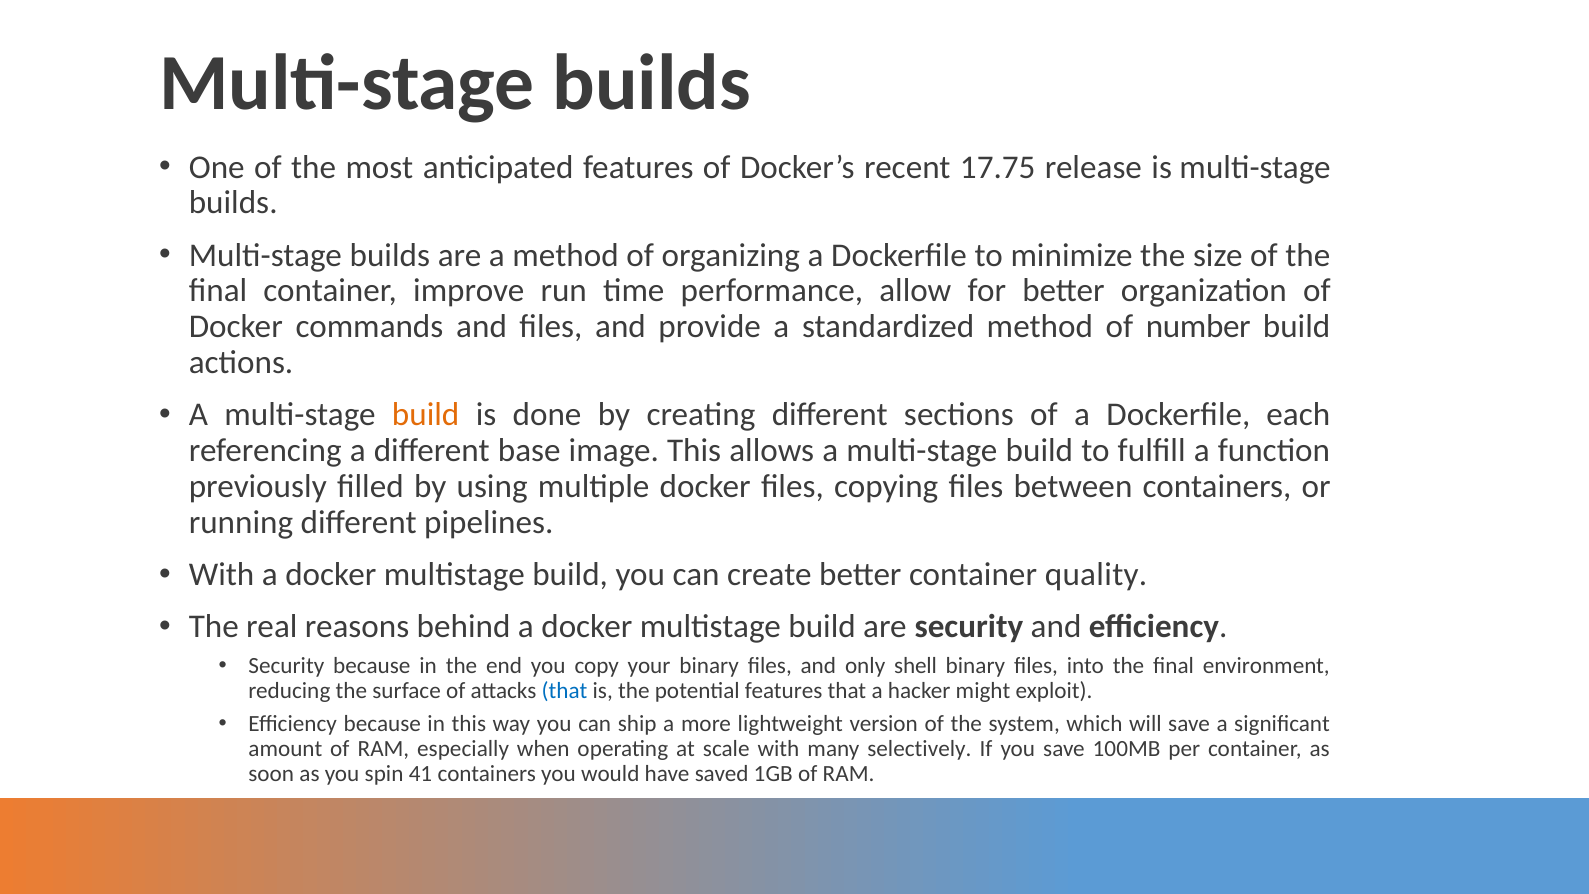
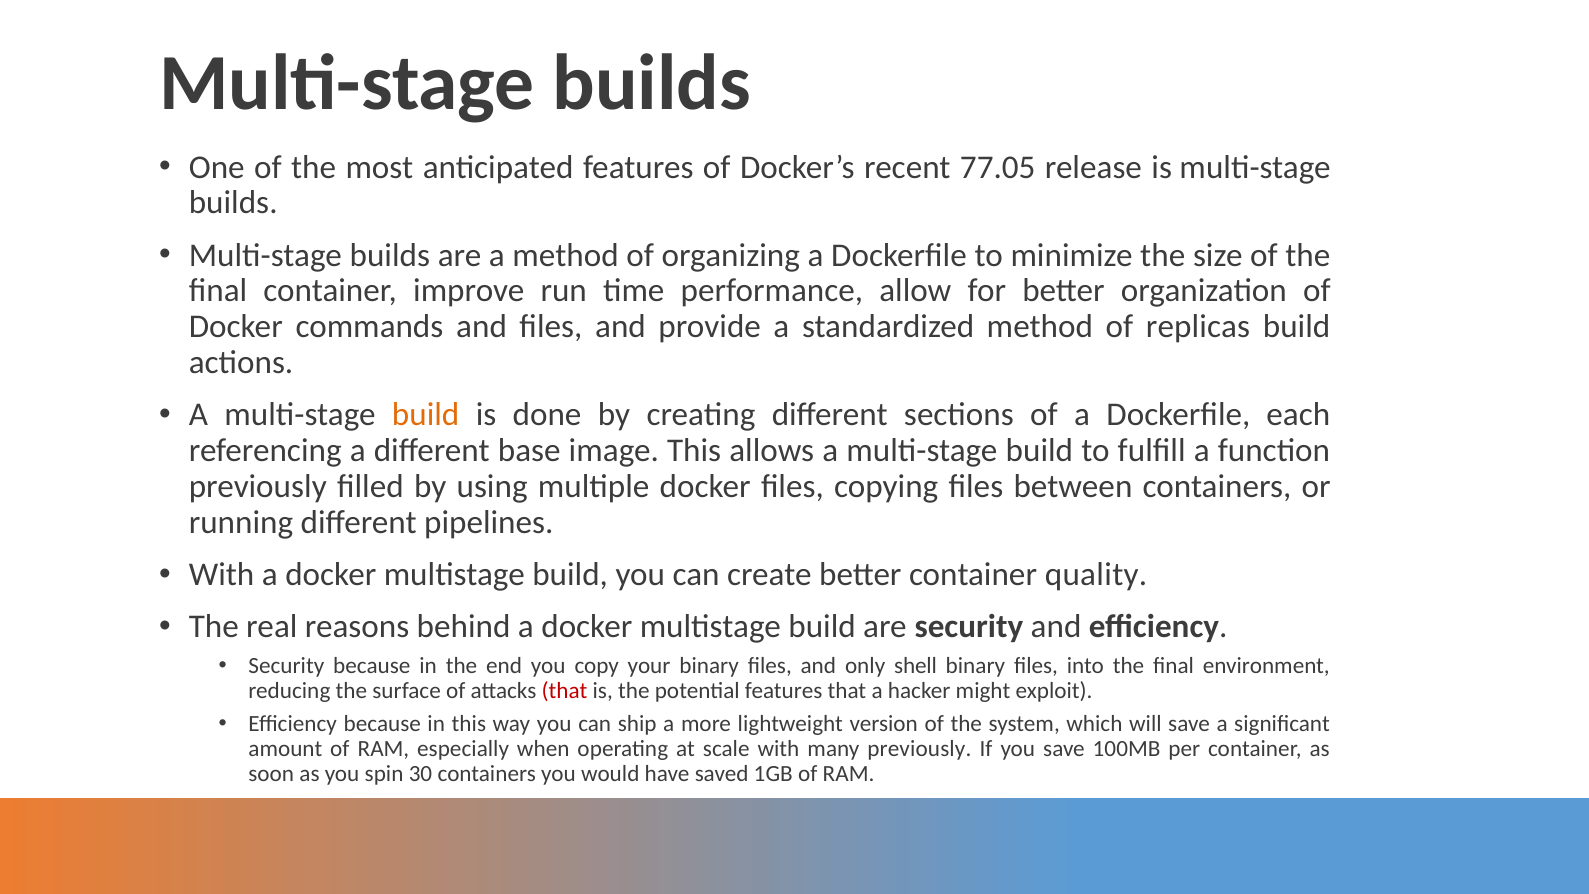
17.75: 17.75 -> 77.05
number: number -> replicas
that at (565, 690) colour: blue -> red
many selectively: selectively -> previously
41: 41 -> 30
